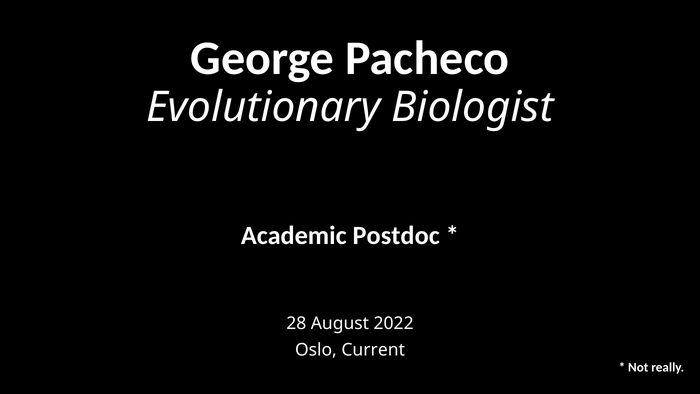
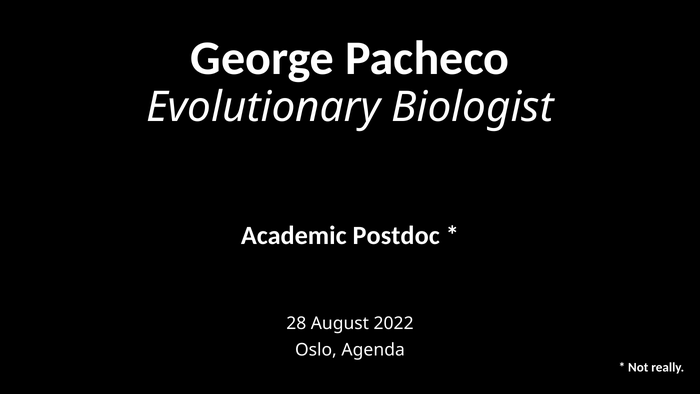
Current: Current -> Agenda
